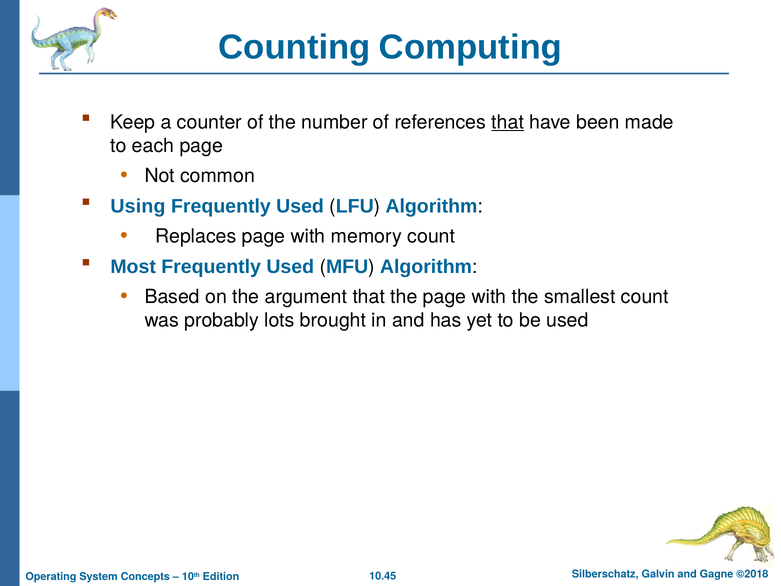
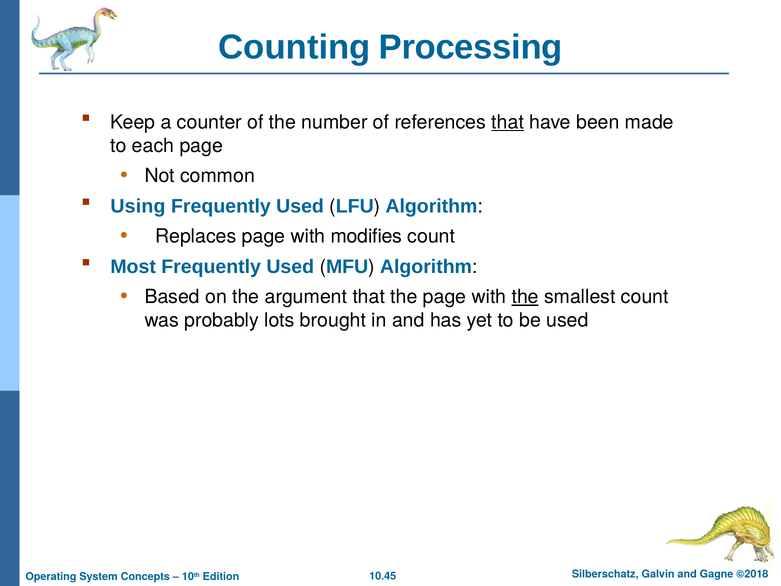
Computing: Computing -> Processing
memory: memory -> modifies
the at (525, 297) underline: none -> present
